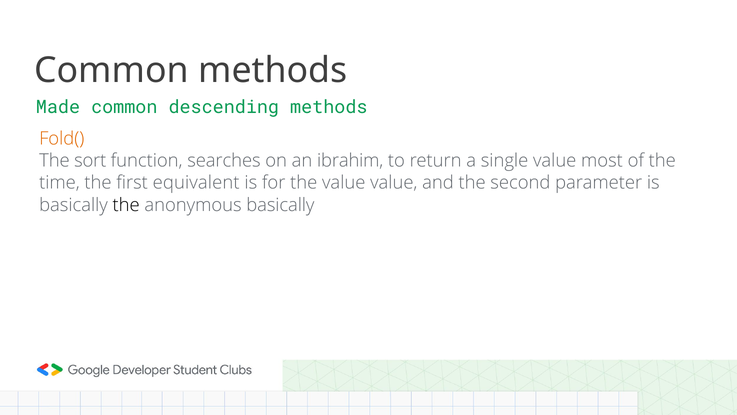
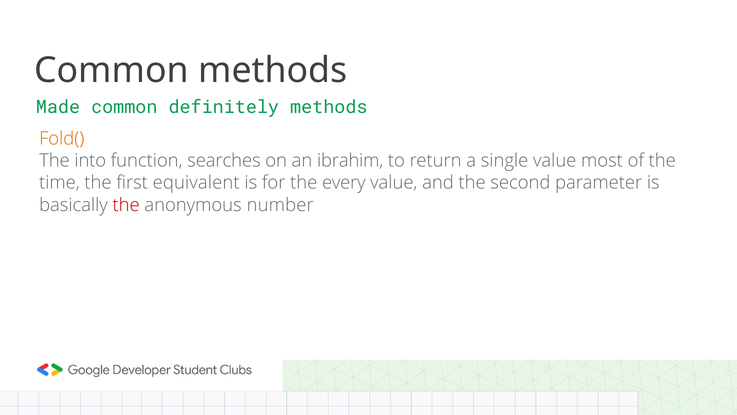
descending: descending -> definitely
sort: sort -> into
the value: value -> every
the at (126, 205) colour: black -> red
anonymous basically: basically -> number
